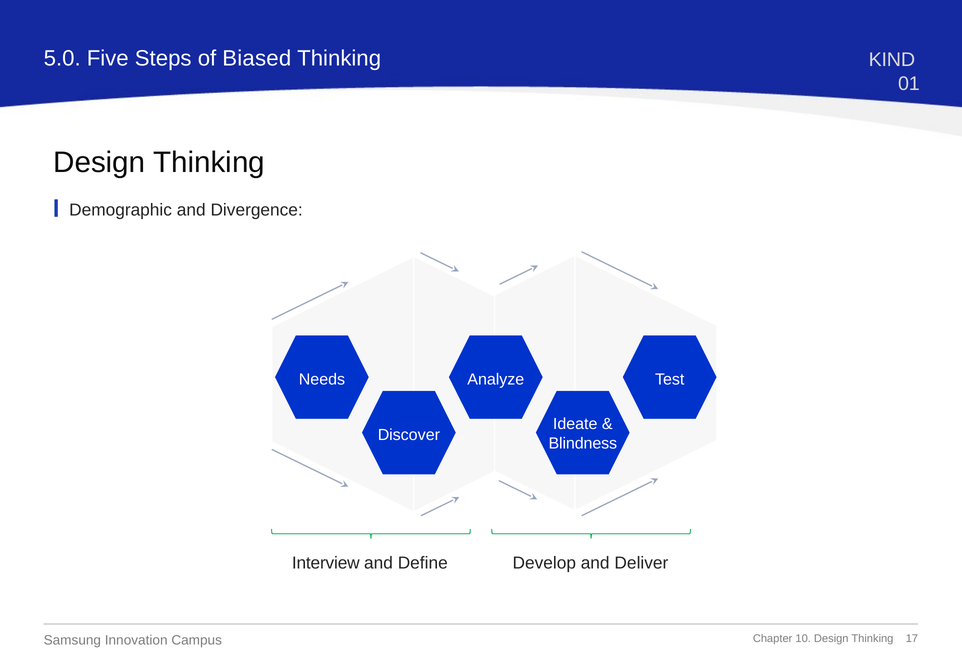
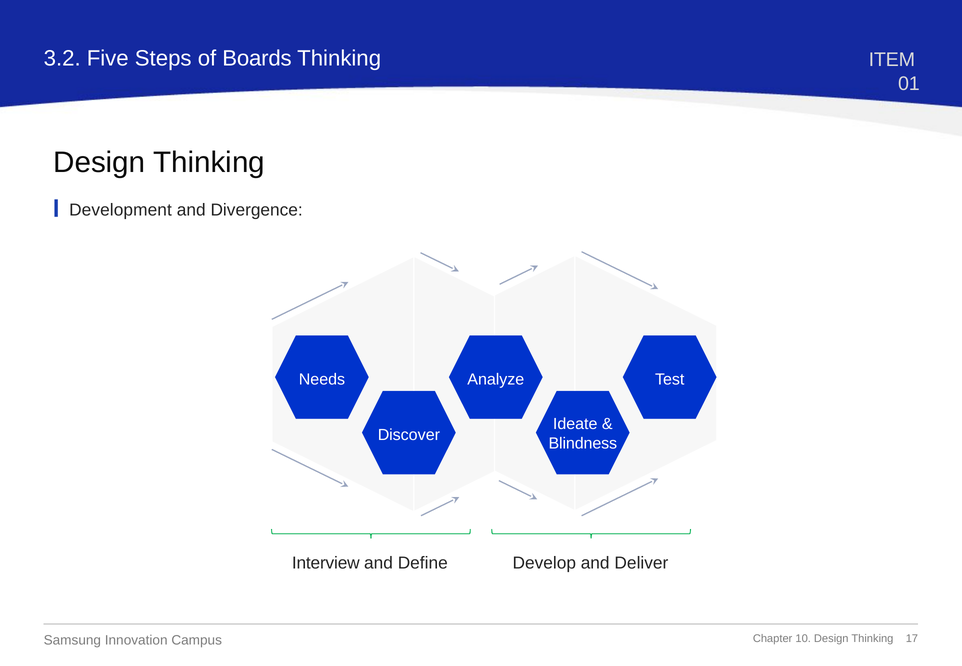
5.0: 5.0 -> 3.2
Biased: Biased -> Boards
KIND: KIND -> ITEM
Demographic: Demographic -> Development
